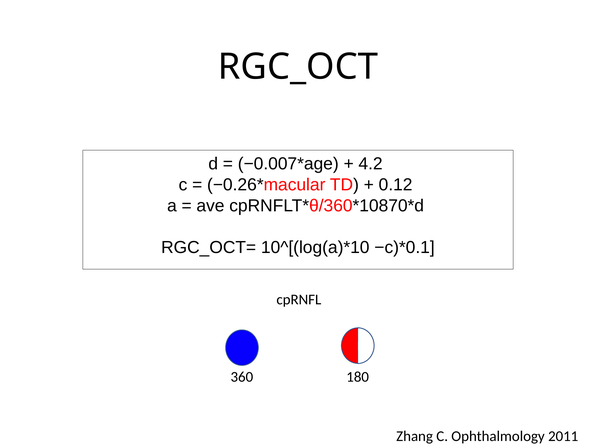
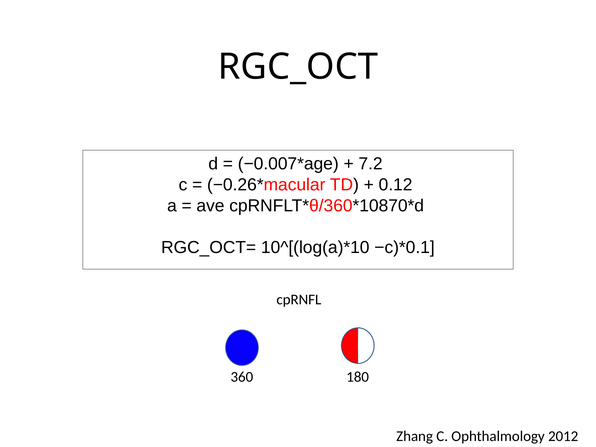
4.2: 4.2 -> 7.2
2011: 2011 -> 2012
